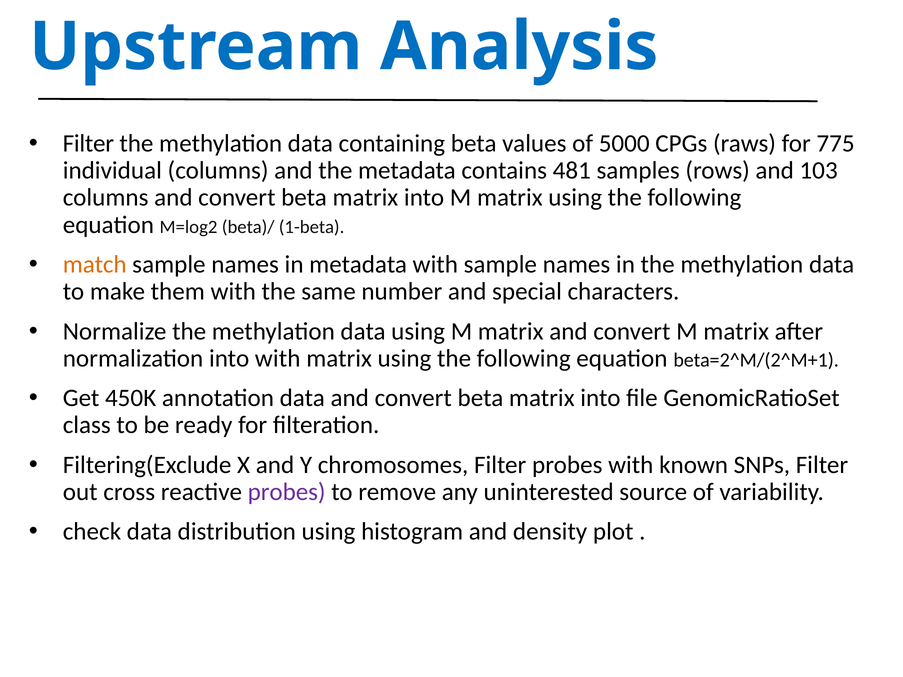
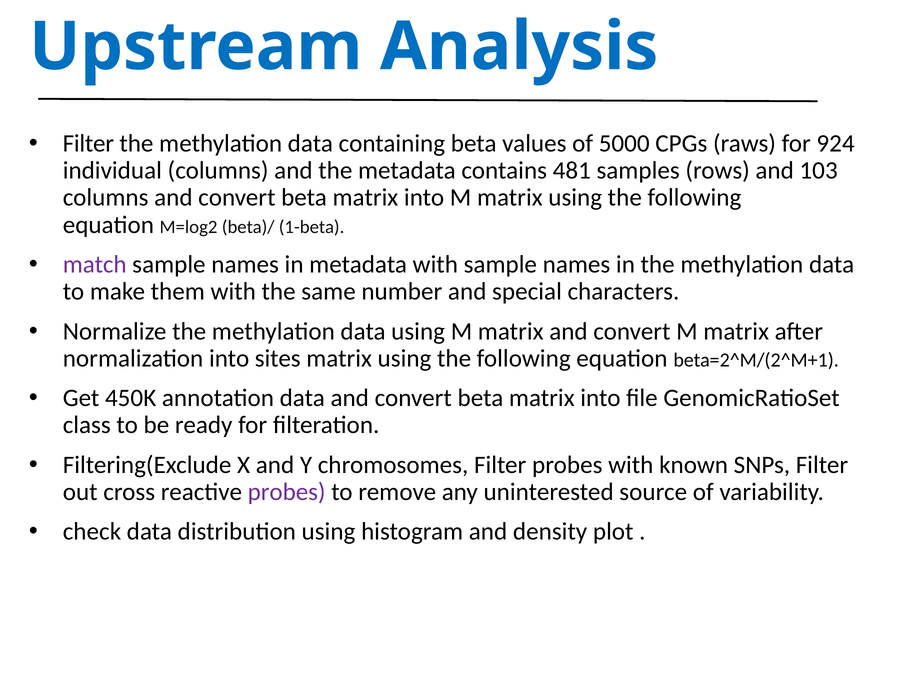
775: 775 -> 924
match colour: orange -> purple
into with: with -> sites
